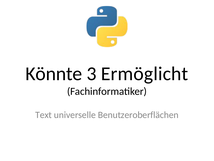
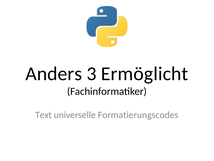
Könnte: Könnte -> Anders
Benutzeroberflächen: Benutzeroberflächen -> Formatierungscodes
